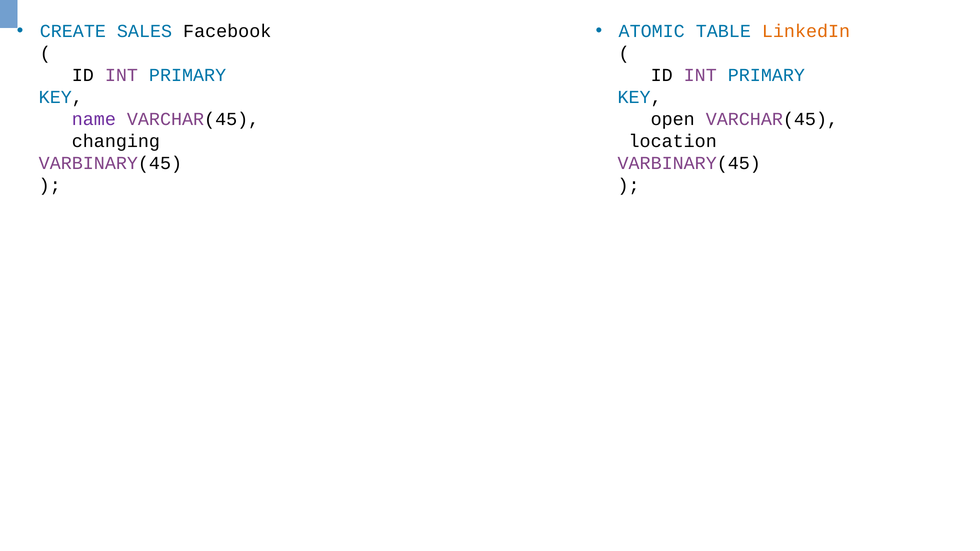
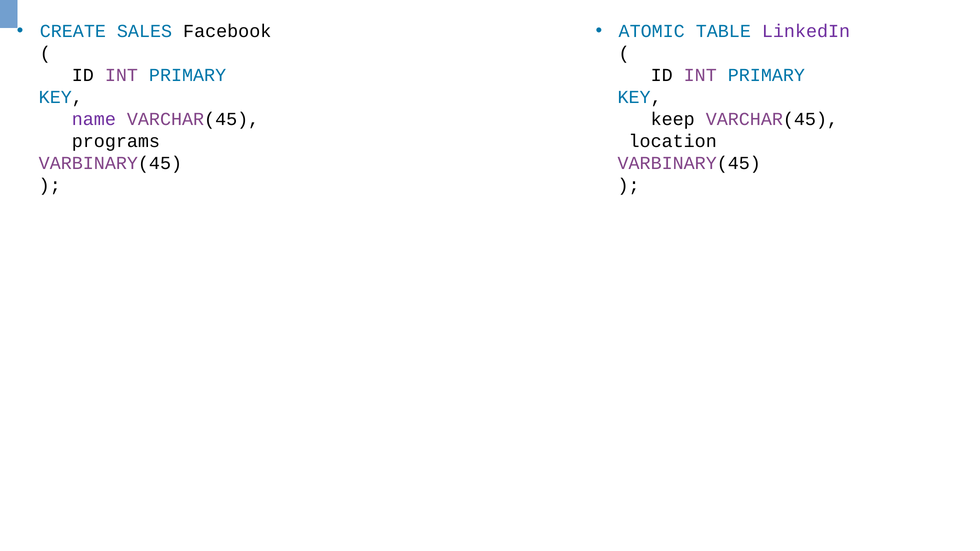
LinkedIn colour: orange -> purple
open: open -> keep
changing: changing -> programs
